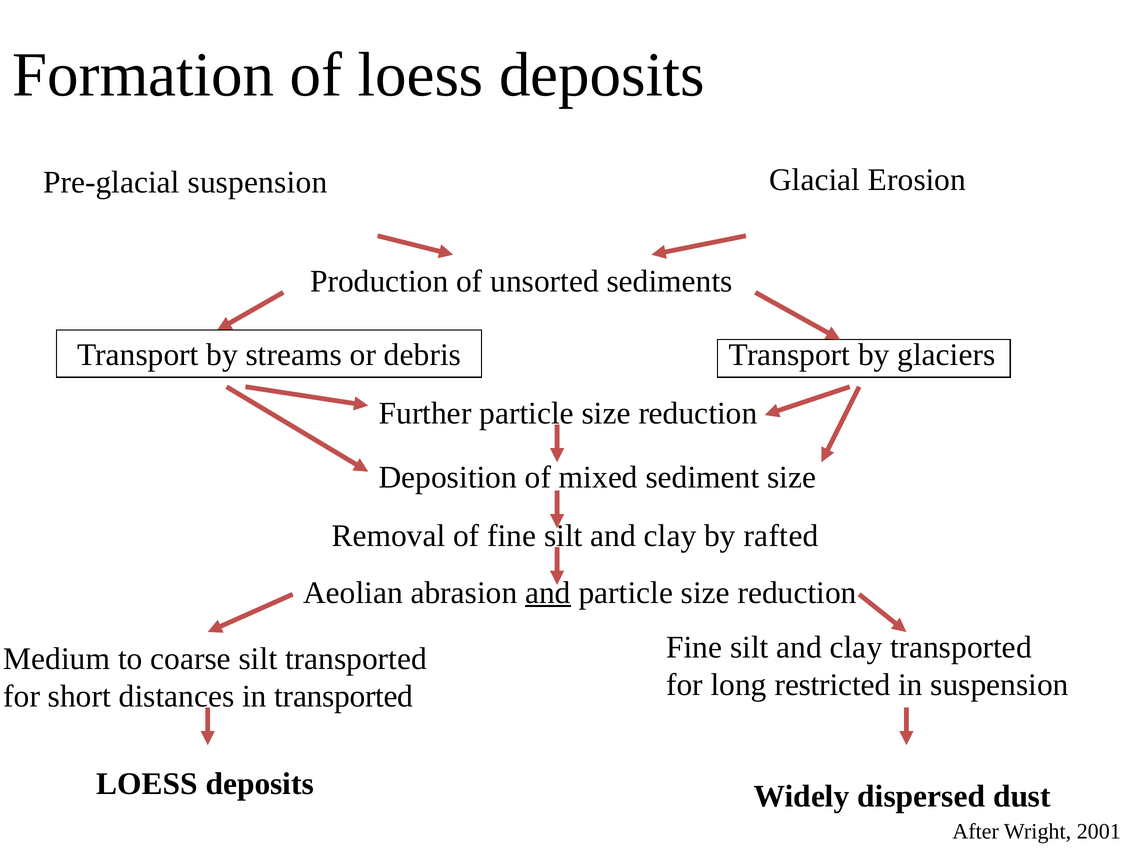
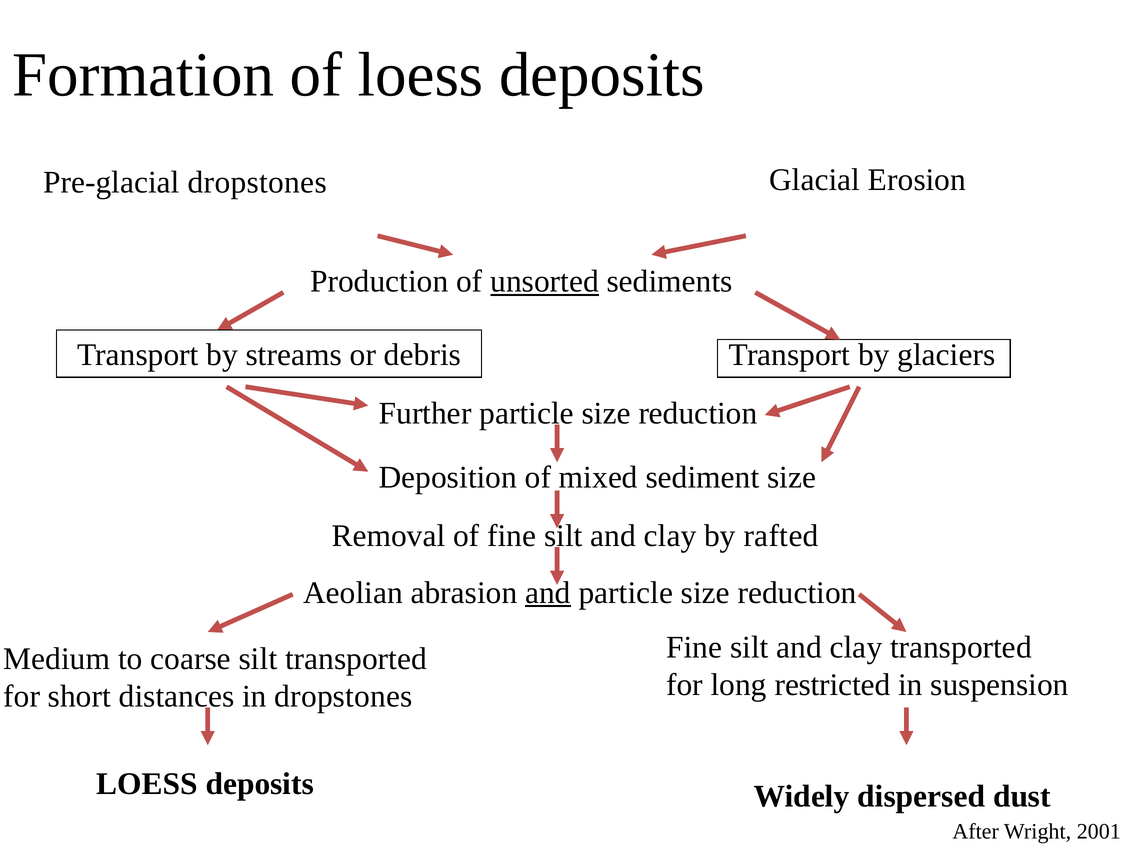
Pre-glacial suspension: suspension -> dropstones
unsorted underline: none -> present
in transported: transported -> dropstones
